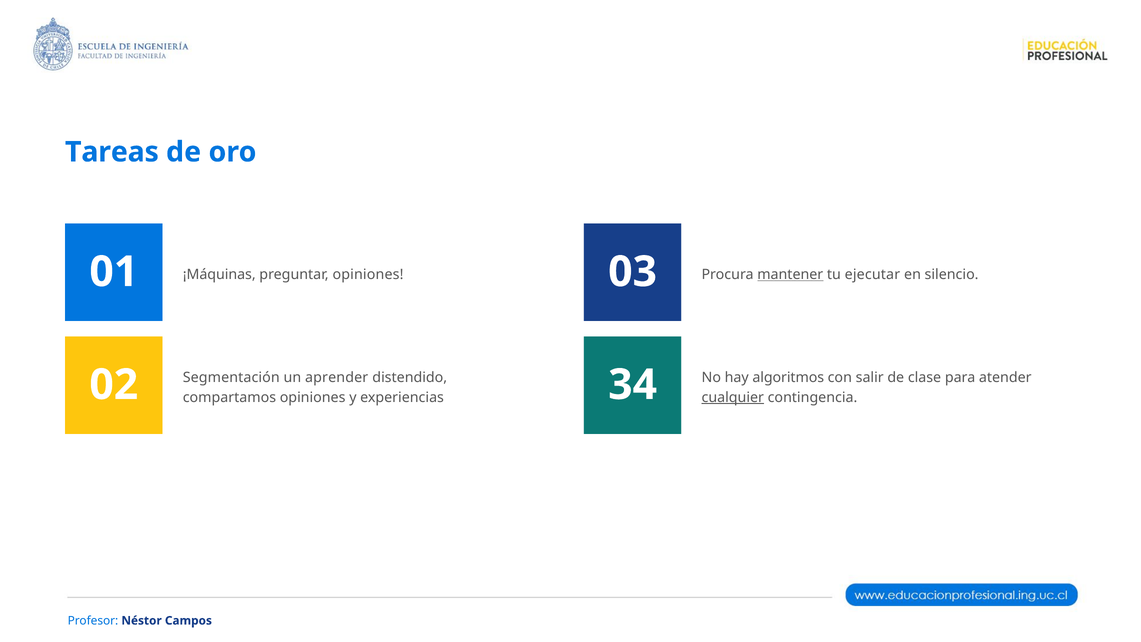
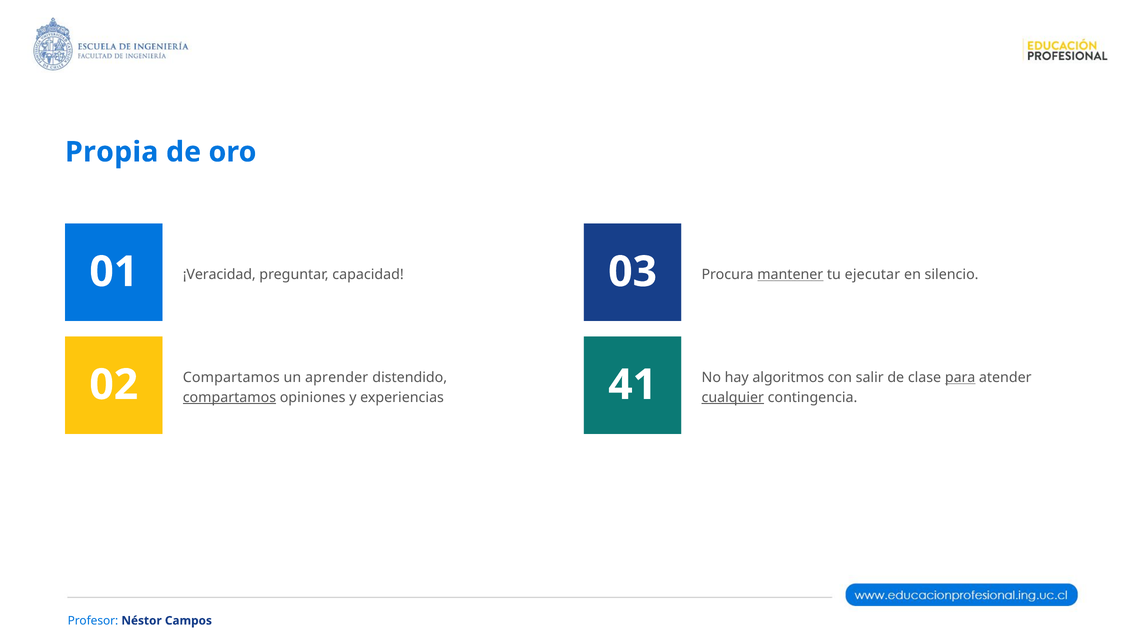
Tareas: Tareas -> Propia
¡Máquinas: ¡Máquinas -> ¡Veracidad
preguntar opiniones: opiniones -> capacidad
02 Segmentación: Segmentación -> Compartamos
compartamos at (229, 397) underline: none -> present
34: 34 -> 41
para underline: none -> present
